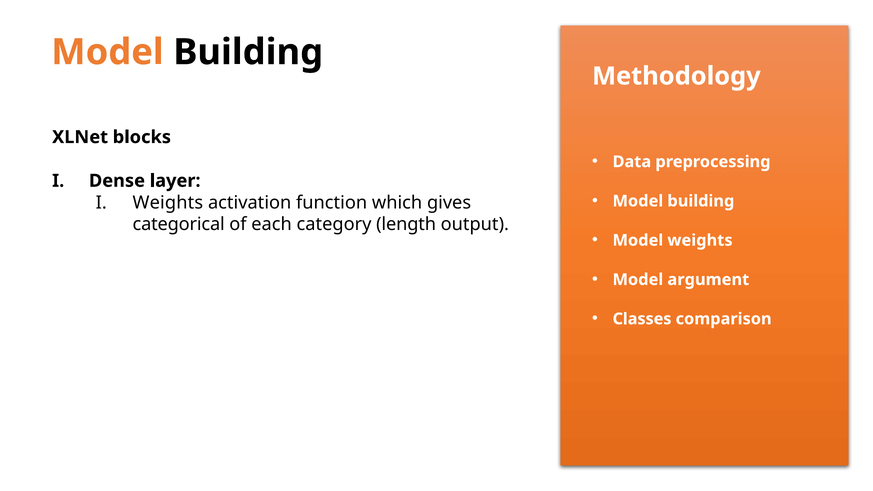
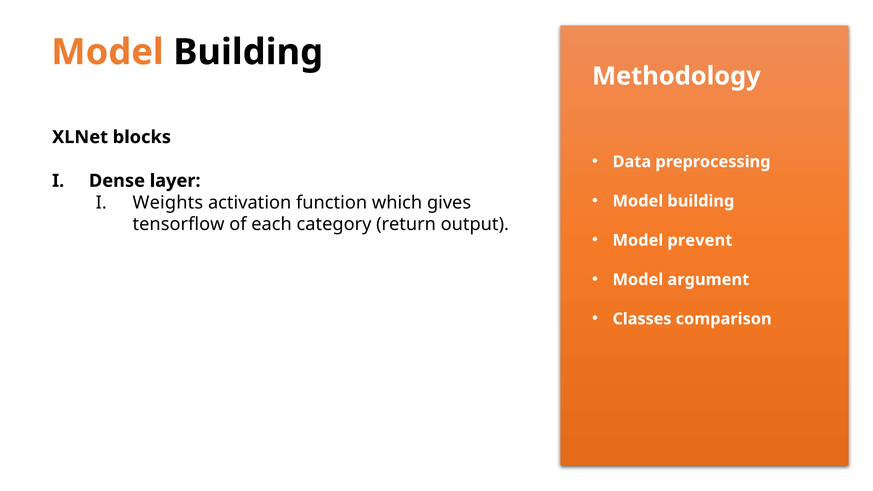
categorical: categorical -> tensorflow
length: length -> return
Model weights: weights -> prevent
